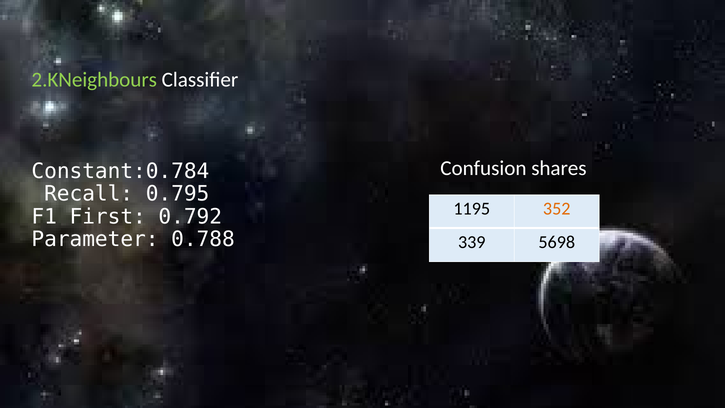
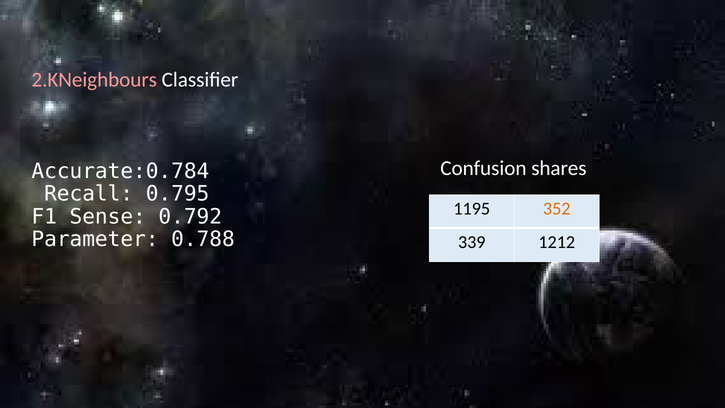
2.KNeighbours colour: light green -> pink
Constant:0.784: Constant:0.784 -> Accurate:0.784
First: First -> Sense
5698: 5698 -> 1212
